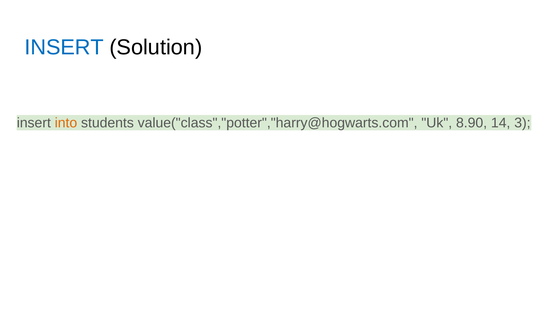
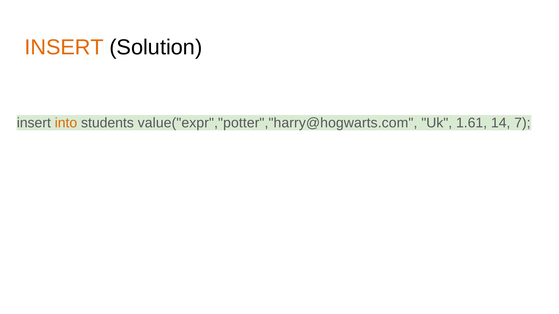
INSERT at (64, 47) colour: blue -> orange
value("class","potter","harry@hogwarts.com: value("class","potter","harry@hogwarts.com -> value("expr","potter","harry@hogwarts.com
8.90: 8.90 -> 1.61
3: 3 -> 7
